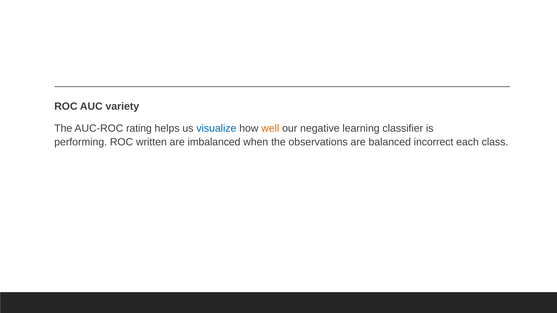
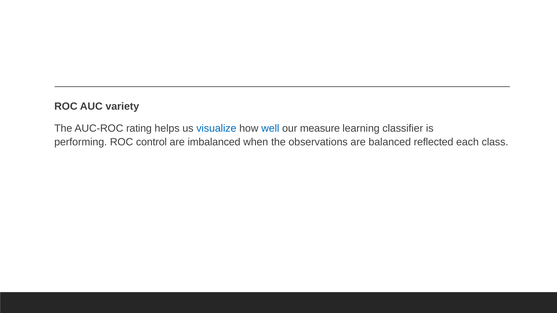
well colour: orange -> blue
negative: negative -> measure
written: written -> control
incorrect: incorrect -> reflected
